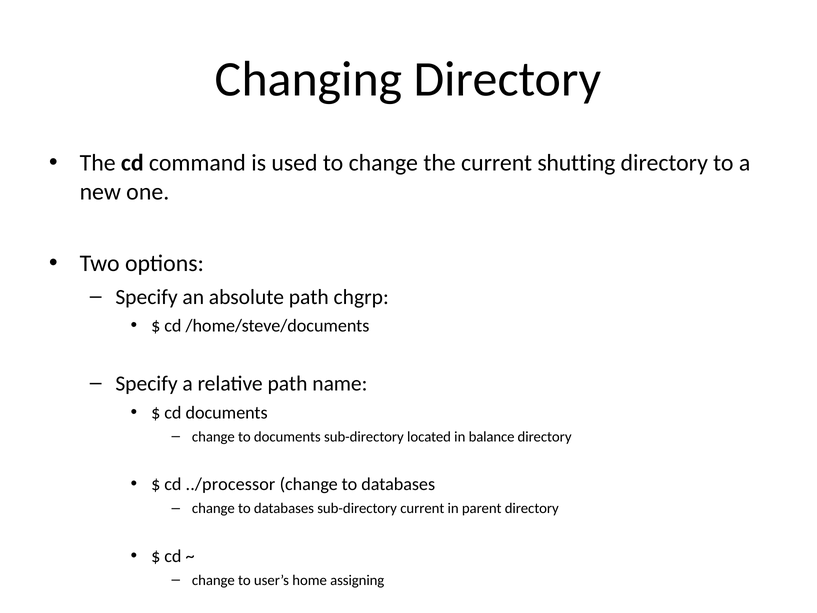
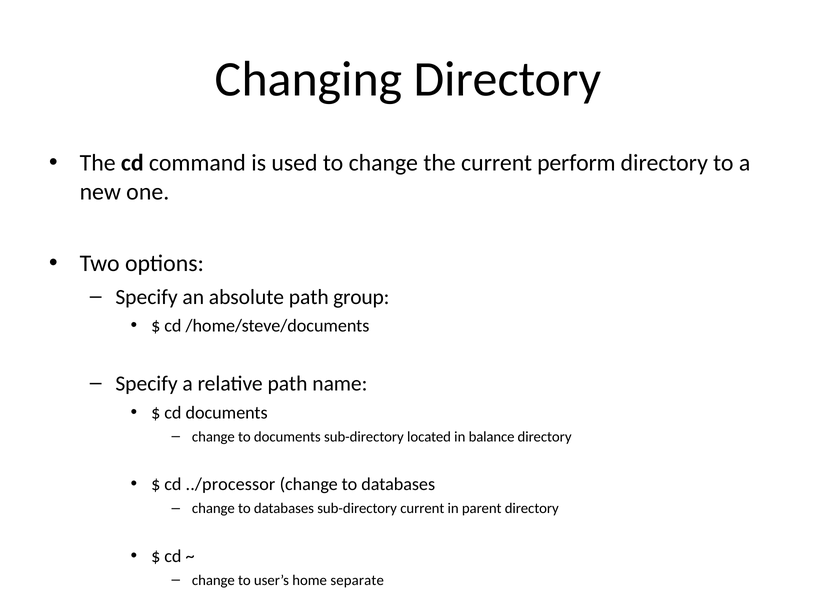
shutting: shutting -> perform
chgrp: chgrp -> group
assigning: assigning -> separate
